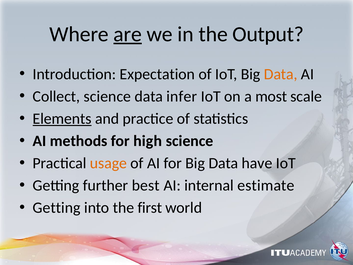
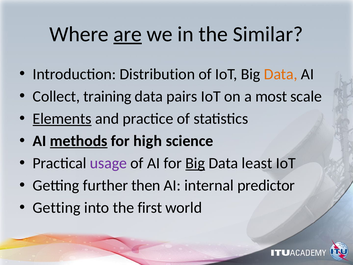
Output: Output -> Similar
Expectation: Expectation -> Distribution
Collect science: science -> training
infer: infer -> pairs
methods underline: none -> present
usage colour: orange -> purple
Big at (195, 163) underline: none -> present
have: have -> least
best: best -> then
estimate: estimate -> predictor
